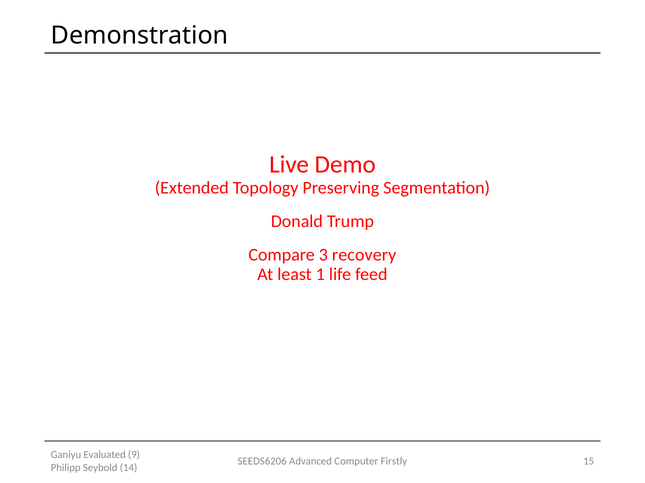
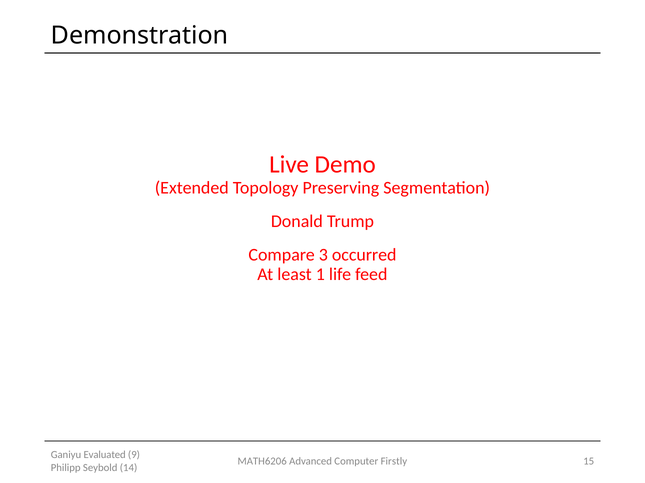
recovery: recovery -> occurred
SEEDS6206: SEEDS6206 -> MATH6206
